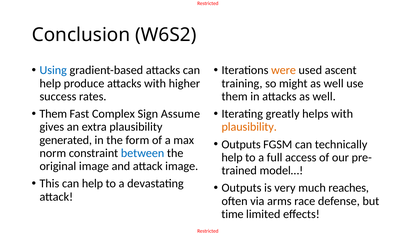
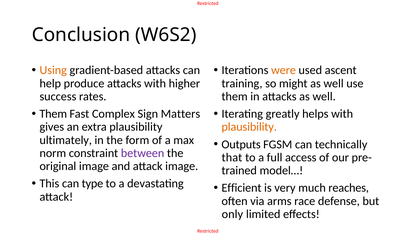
Using colour: blue -> orange
Assume: Assume -> Matters
generated: generated -> ultimately
between colour: blue -> purple
help at (232, 157): help -> that
This can help: help -> type
Outputs at (241, 188): Outputs -> Efficient
time: time -> only
